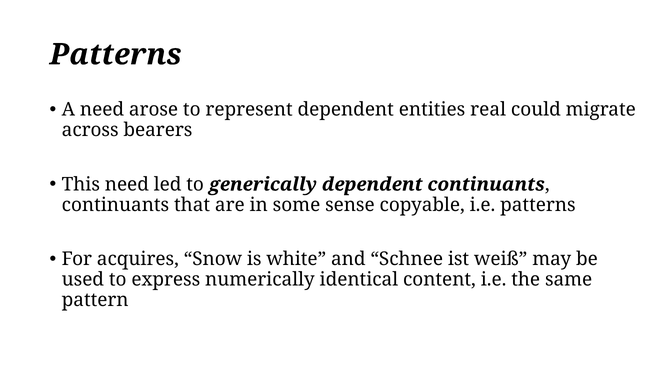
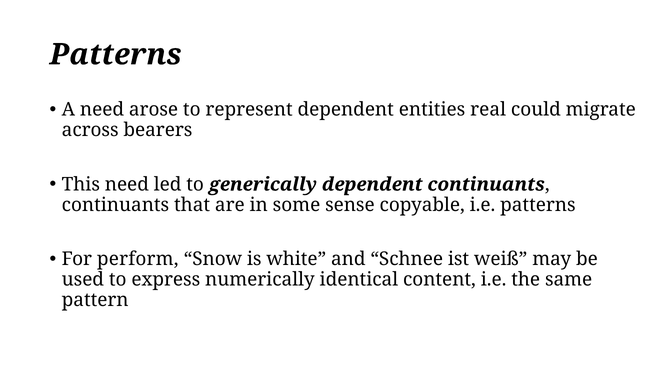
acquires: acquires -> perform
